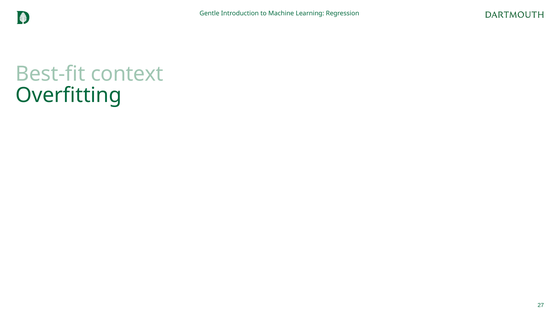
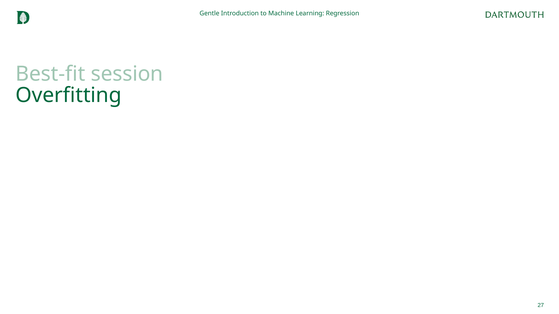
context: context -> session
